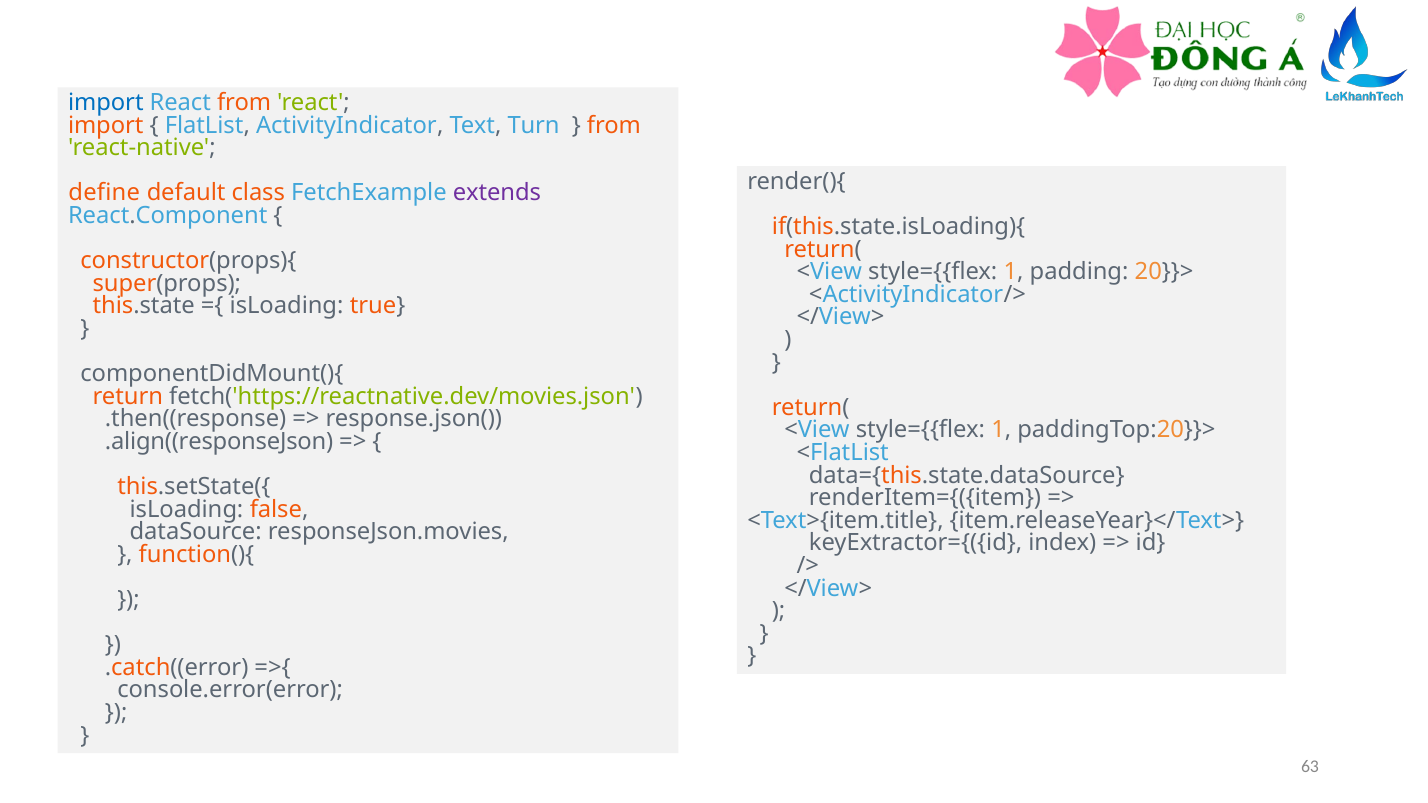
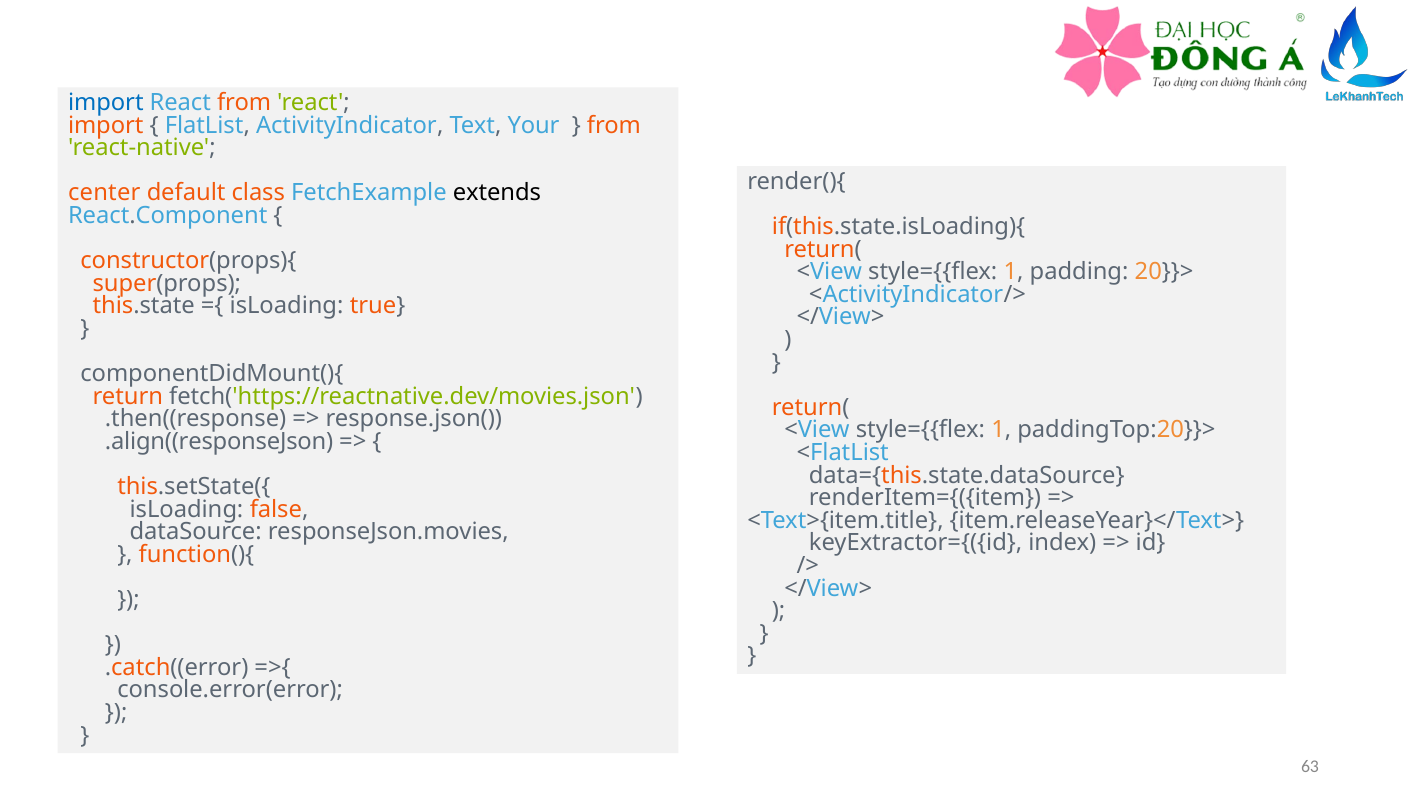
Turn: Turn -> Your
define: define -> center
extends colour: purple -> black
